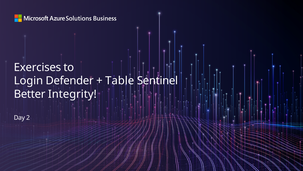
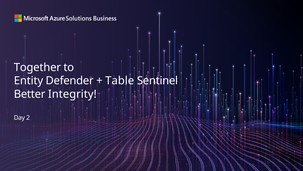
Exercises: Exercises -> Together
Login: Login -> Entity
